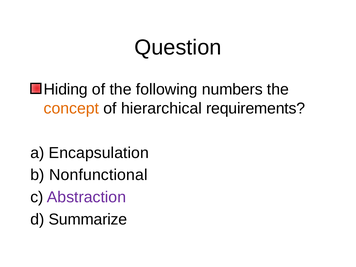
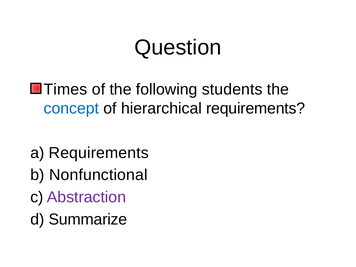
Hiding: Hiding -> Times
numbers: numbers -> students
concept colour: orange -> blue
a Encapsulation: Encapsulation -> Requirements
